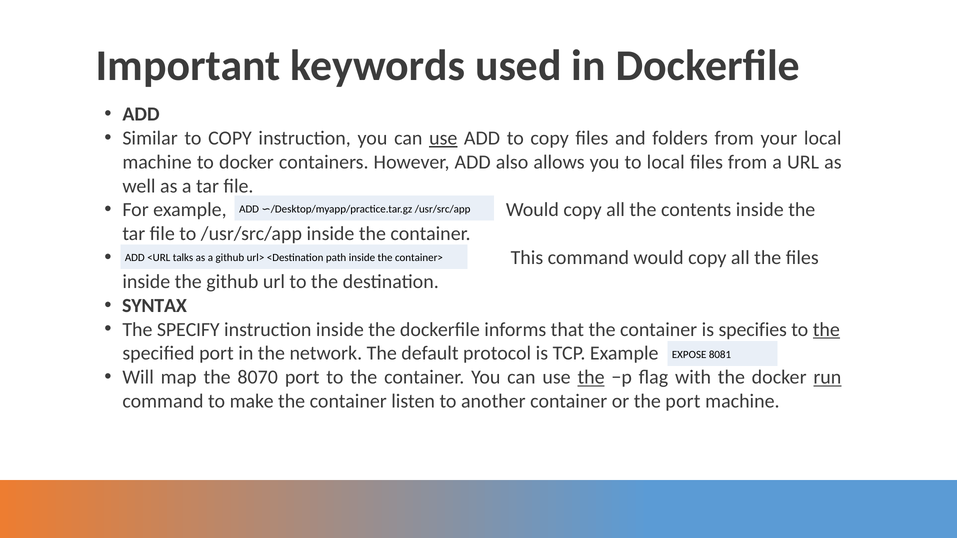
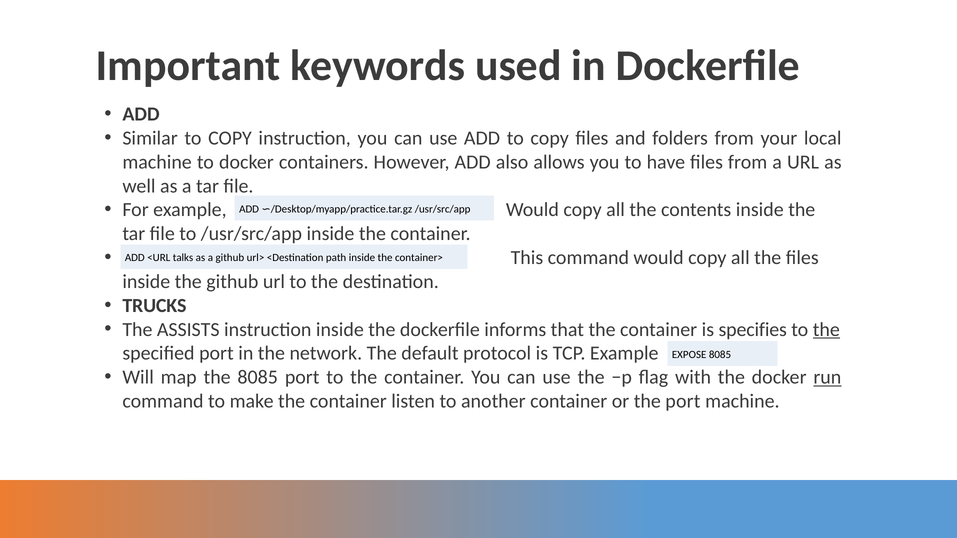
use at (443, 138) underline: present -> none
to local: local -> have
SYNTAX: SYNTAX -> TRUCKS
SPECIFY: SPECIFY -> ASSISTS
EXPOSE 8081: 8081 -> 8085
the 8070: 8070 -> 8085
the at (591, 378) underline: present -> none
